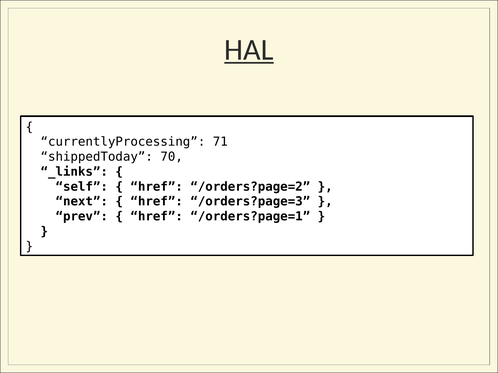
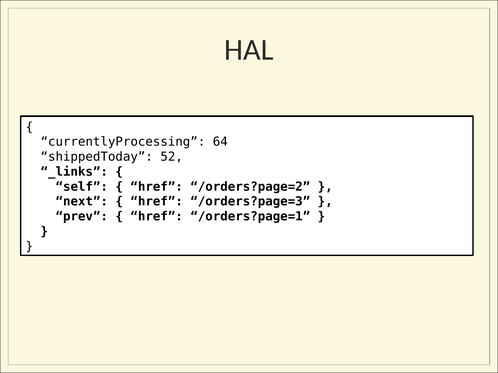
HAL underline: present -> none
71: 71 -> 64
70: 70 -> 52
